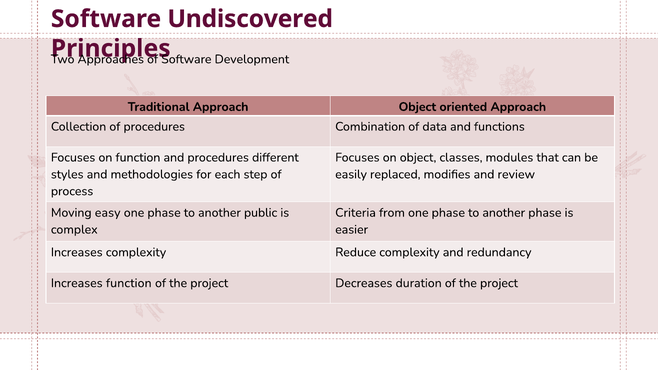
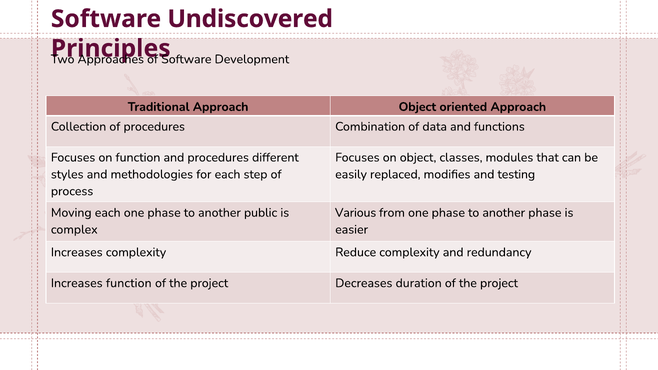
review: review -> testing
Moving easy: easy -> each
Criteria: Criteria -> Various
